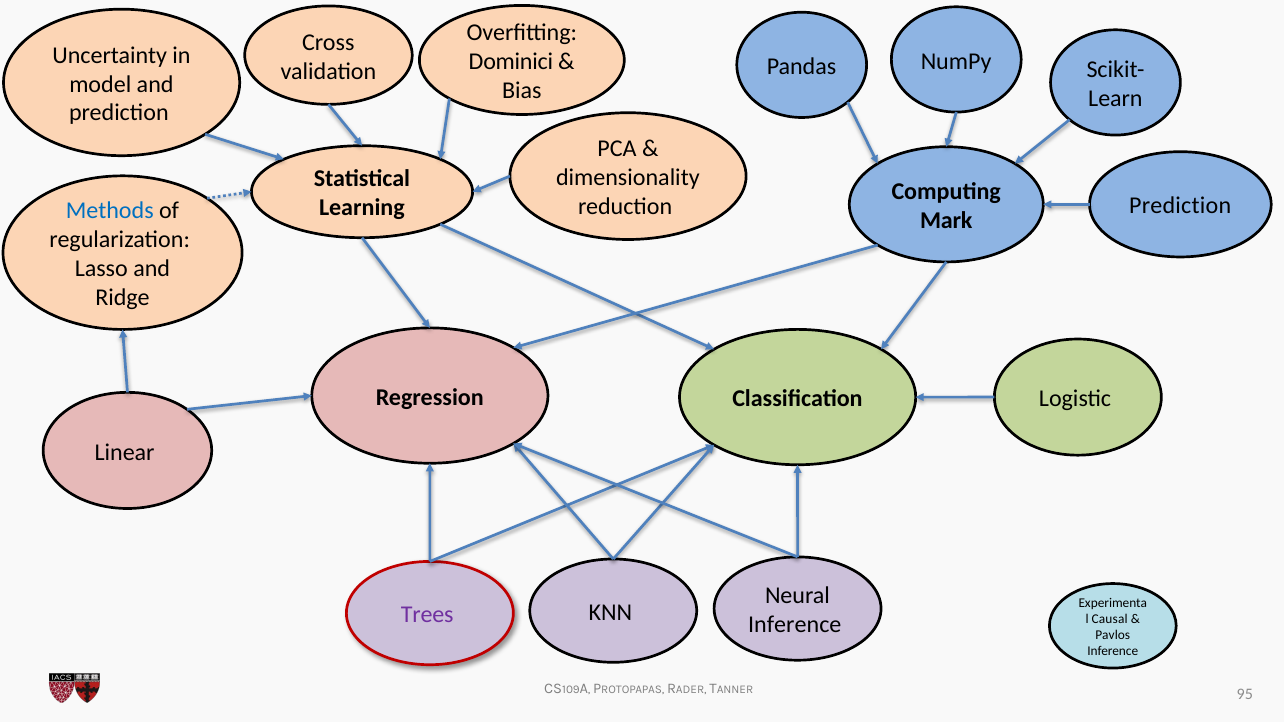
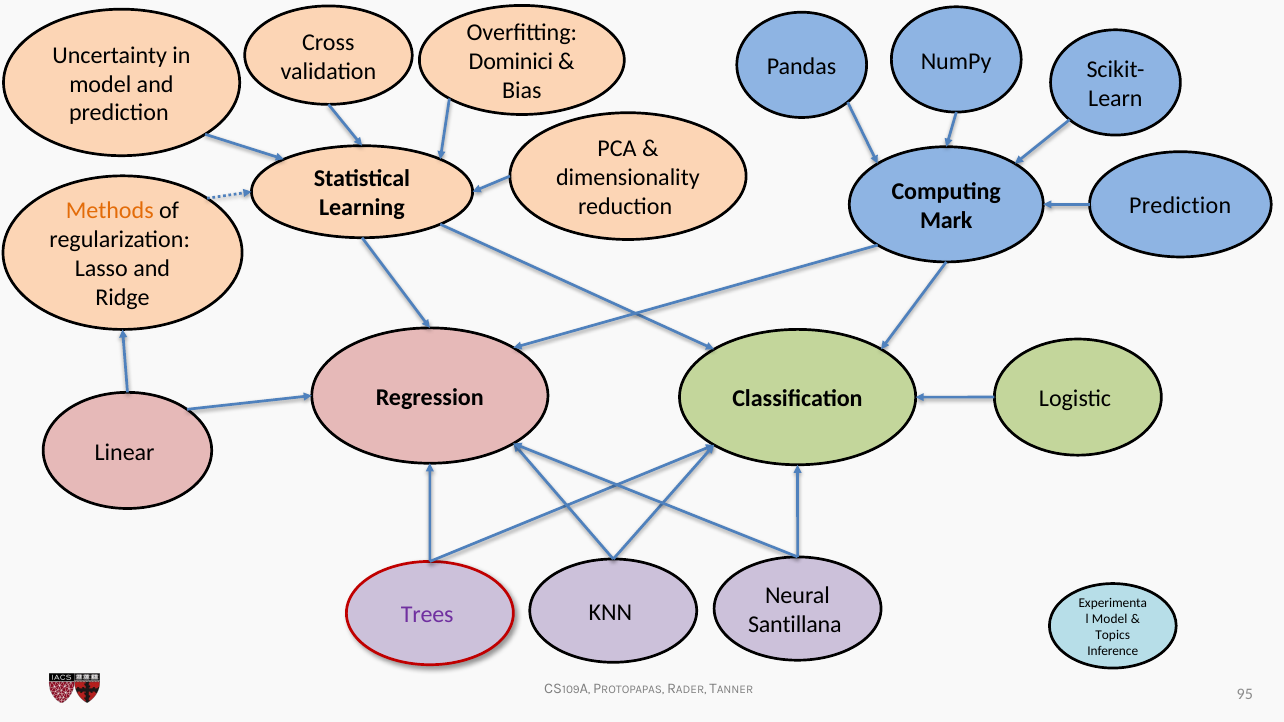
Methods colour: blue -> orange
Causal at (1110, 619): Causal -> Model
Inference at (795, 625): Inference -> Santillana
Pavlos: Pavlos -> Topics
